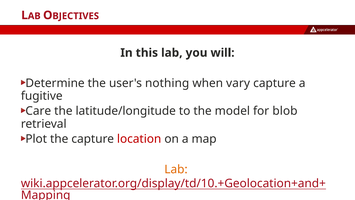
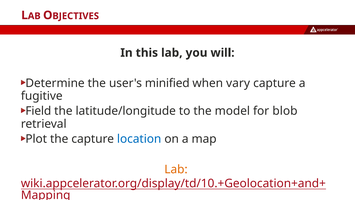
nothing: nothing -> minified
Care: Care -> Field
location colour: red -> blue
